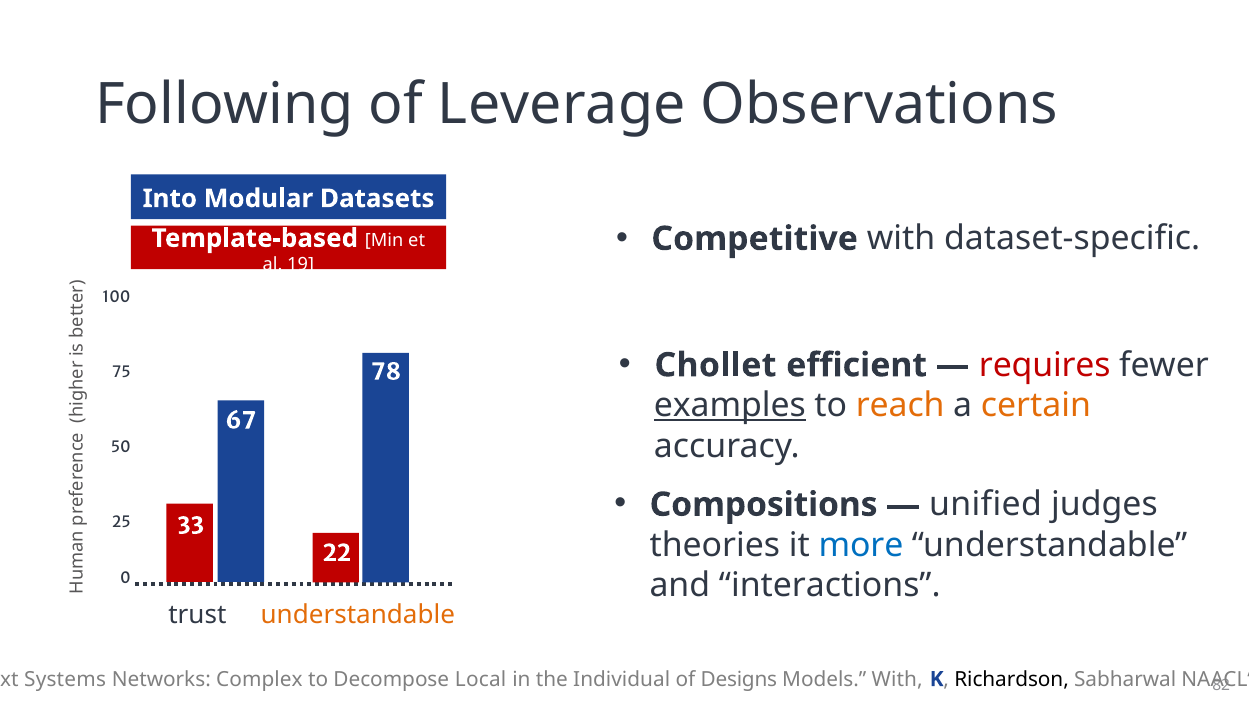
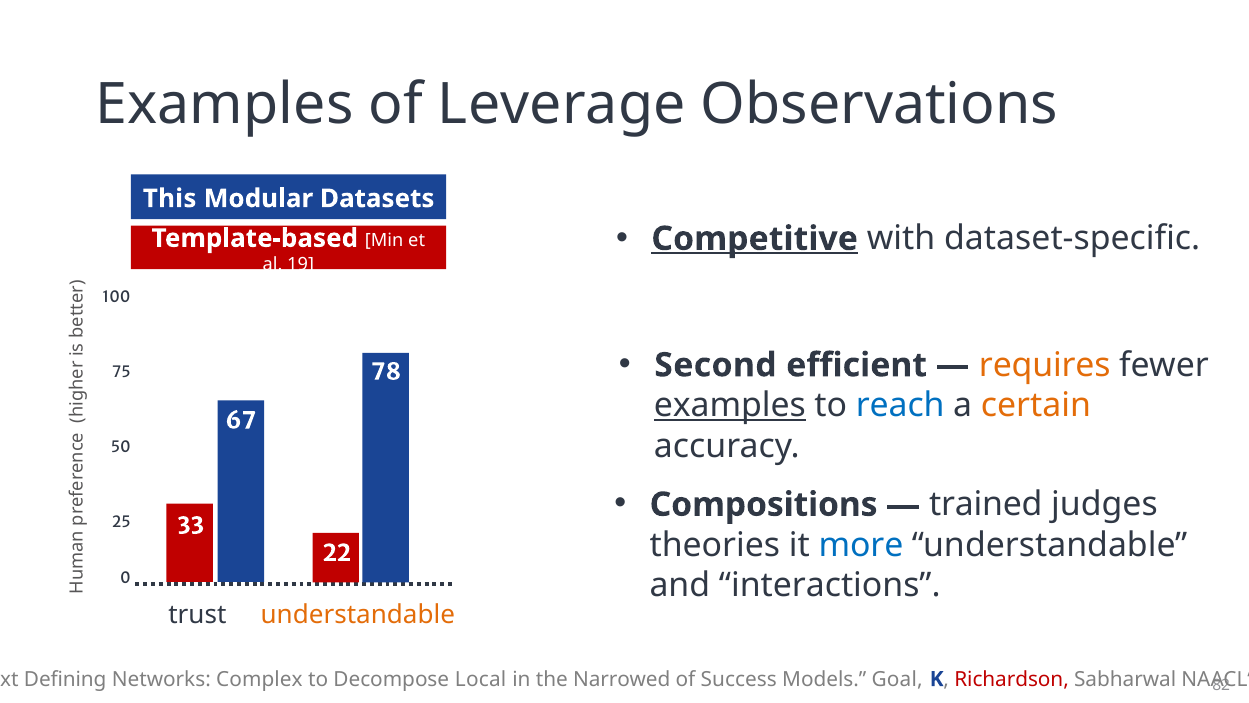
Following at (225, 105): Following -> Examples
Into: Into -> This
Competitive underline: none -> present
Chollet: Chollet -> Second
requires colour: red -> orange
reach colour: orange -> blue
unified: unified -> trained
Systems: Systems -> Defining
Individual: Individual -> Narrowed
Designs: Designs -> Success
Models With: With -> Goal
Richardson colour: black -> red
